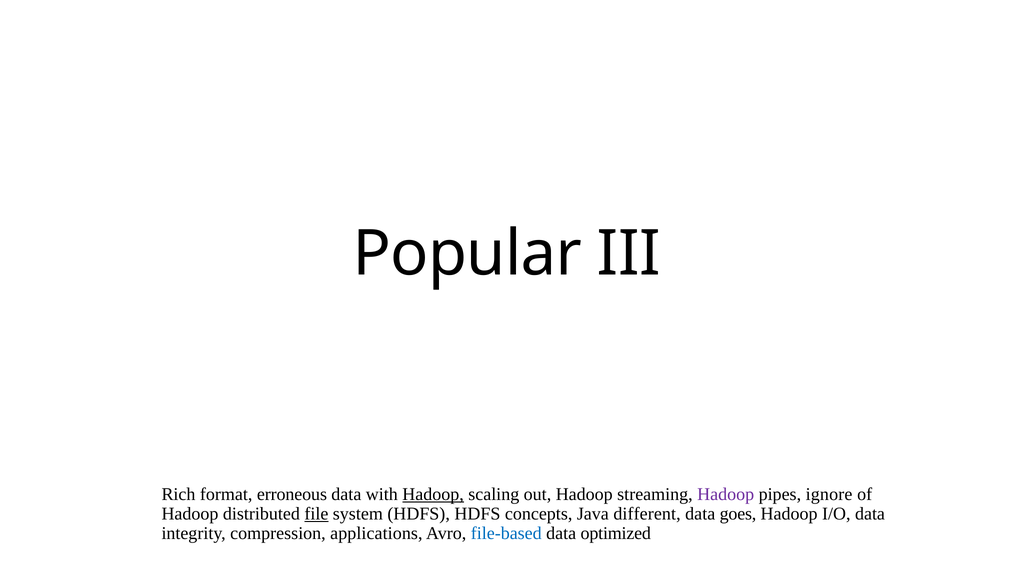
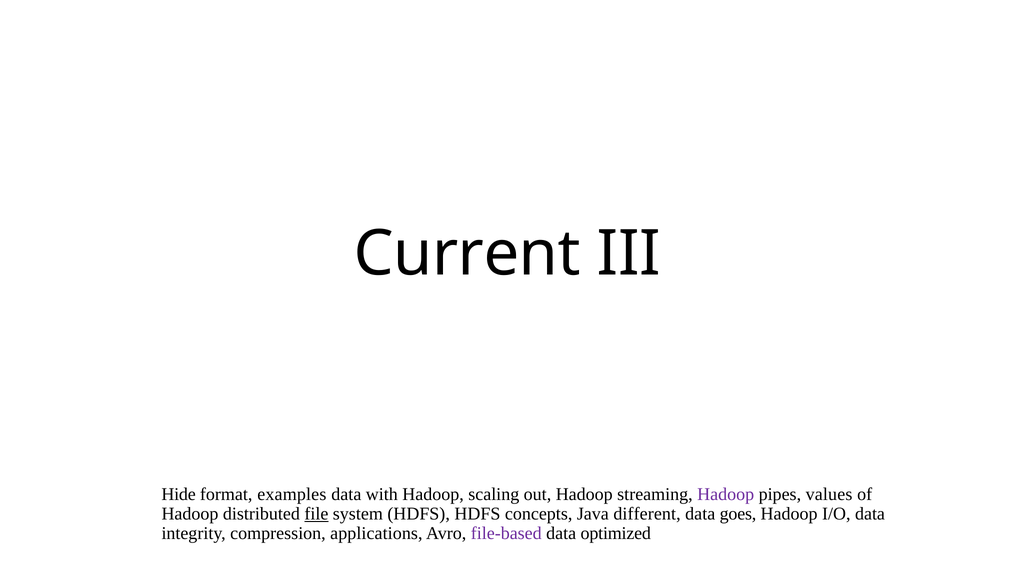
Popular: Popular -> Current
Rich: Rich -> Hide
erroneous: erroneous -> examples
Hadoop at (433, 494) underline: present -> none
ignore: ignore -> values
file-based colour: blue -> purple
